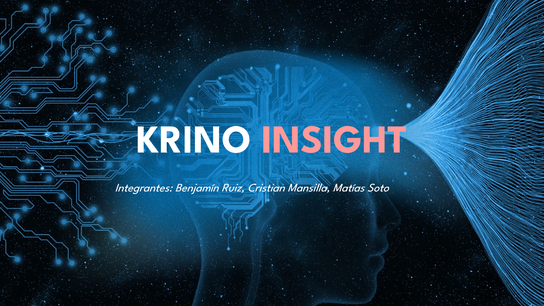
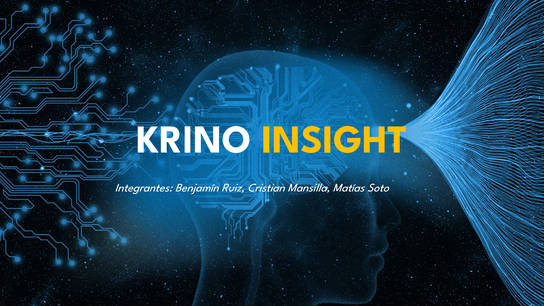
INSIGHT colour: pink -> yellow
